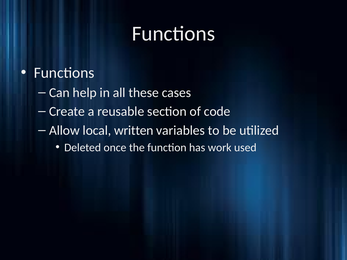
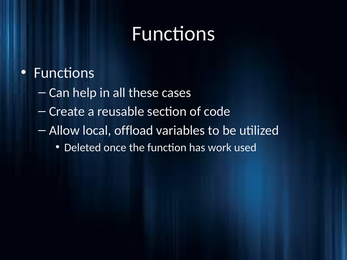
written: written -> offload
